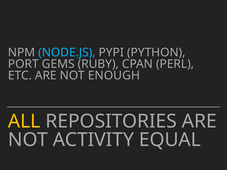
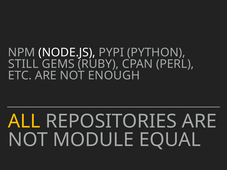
NODE.JS colour: light blue -> white
PORT: PORT -> STILL
ACTIVITY: ACTIVITY -> MODULE
